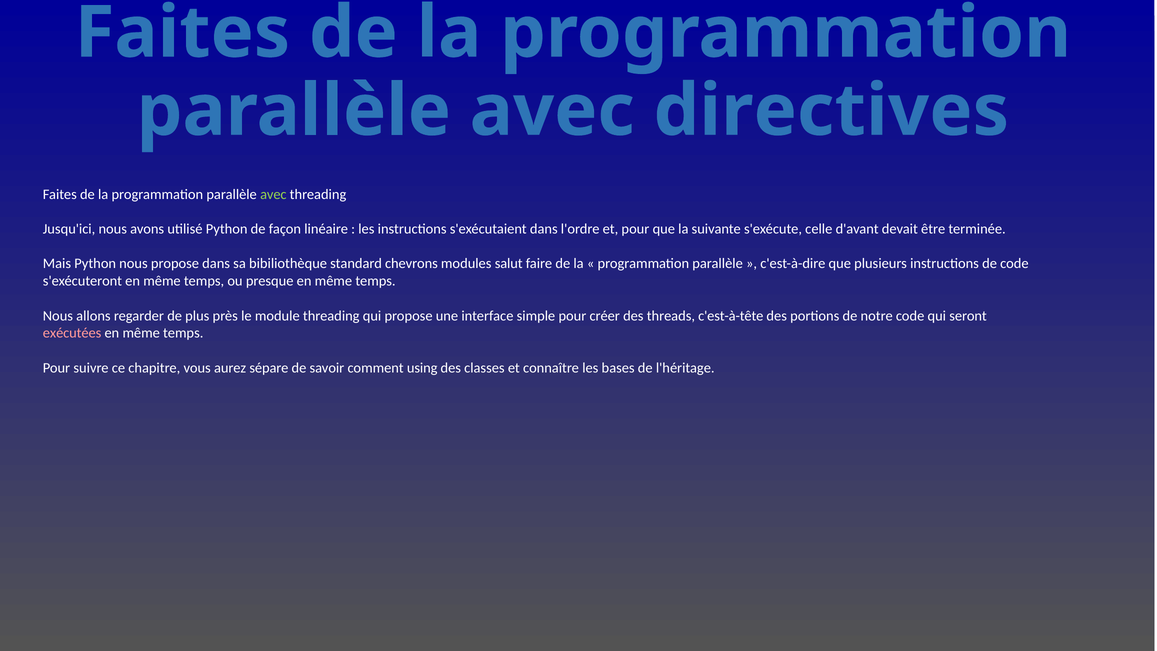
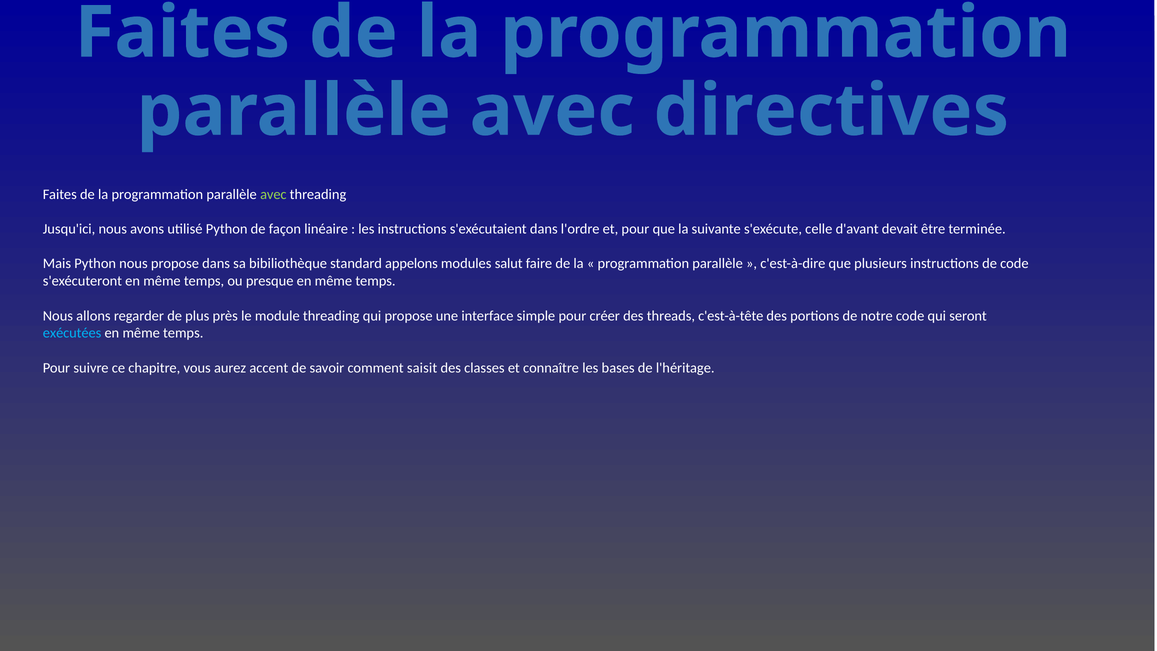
chevrons: chevrons -> appelons
exécutées colour: pink -> light blue
sépare: sépare -> accent
using: using -> saisit
